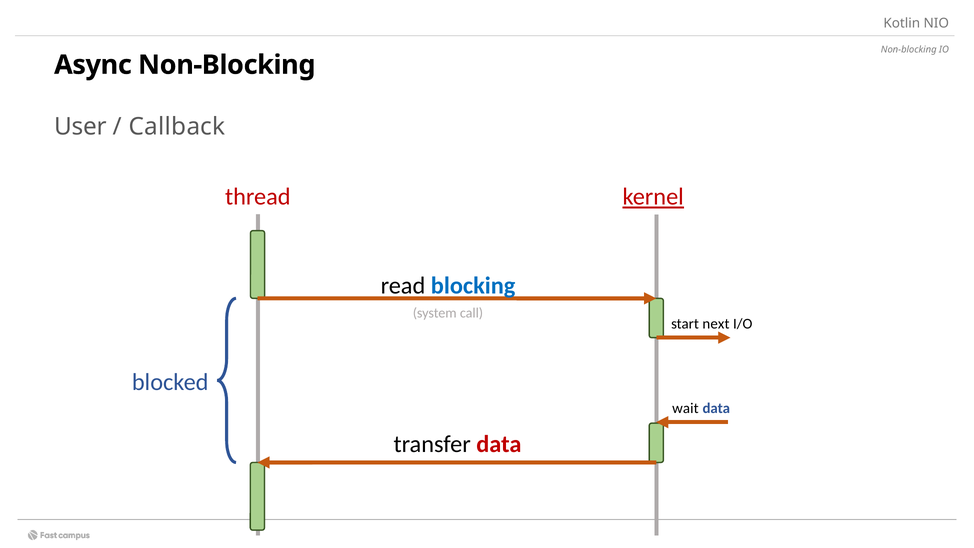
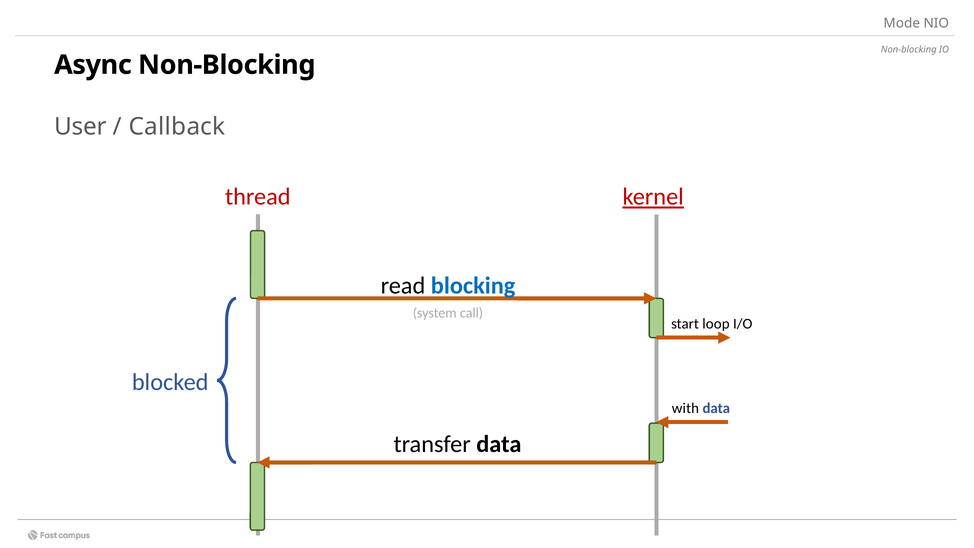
Kotlin: Kotlin -> Mode
next: next -> loop
wait: wait -> with
data at (499, 444) colour: red -> black
